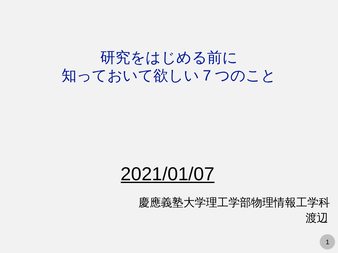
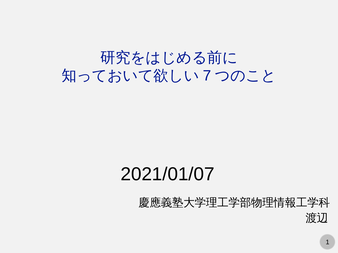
2021/01/07 underline: present -> none
